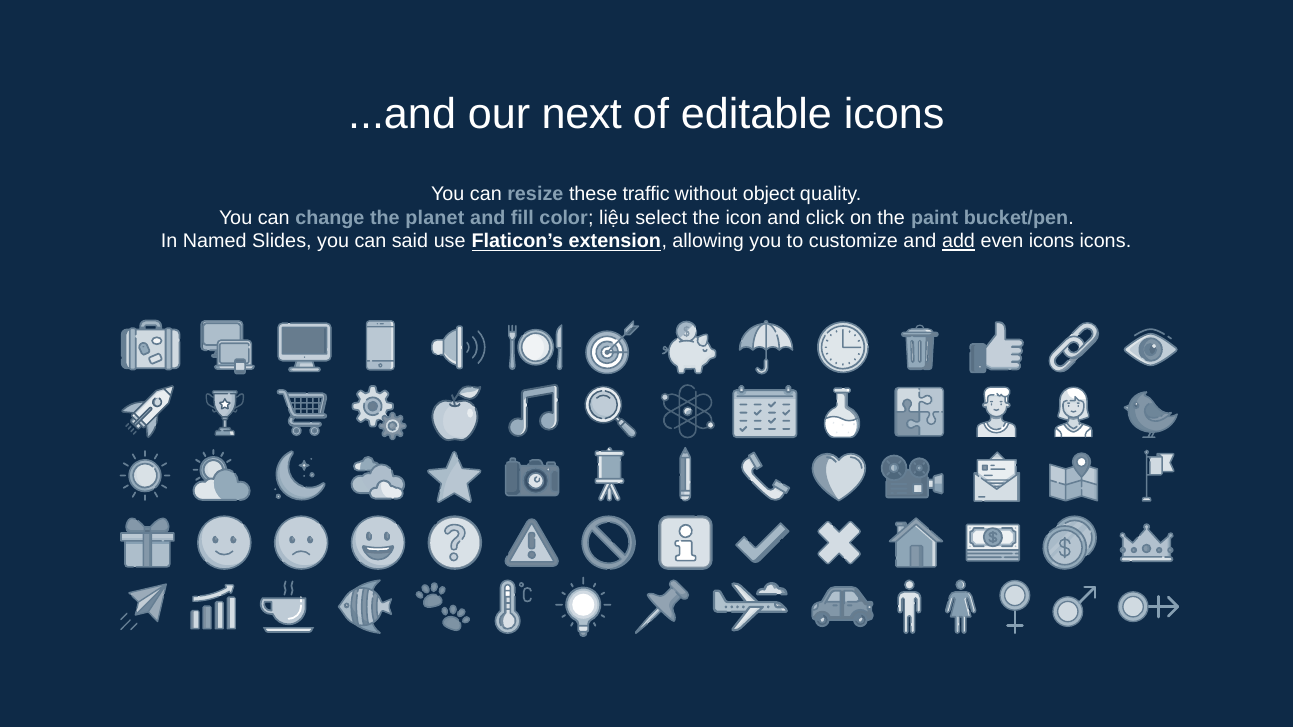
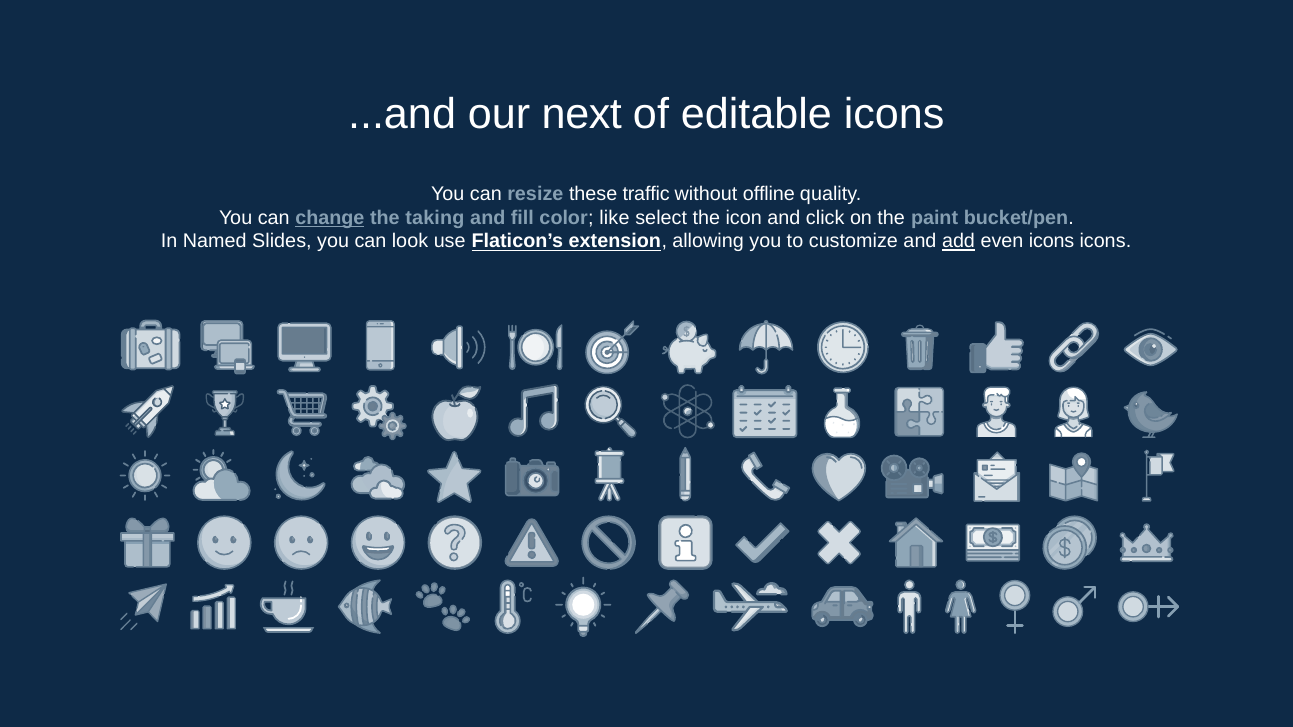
object: object -> offline
change underline: none -> present
planet: planet -> taking
liệu: liệu -> like
said: said -> look
